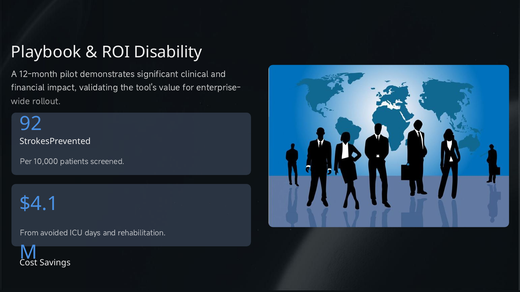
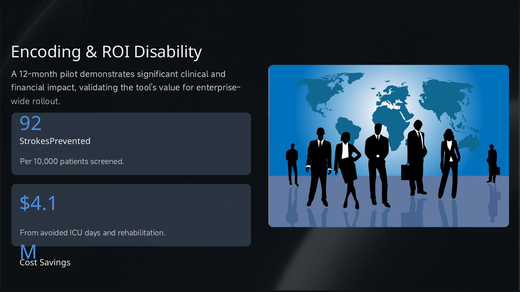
Playbook: Playbook -> Encoding
